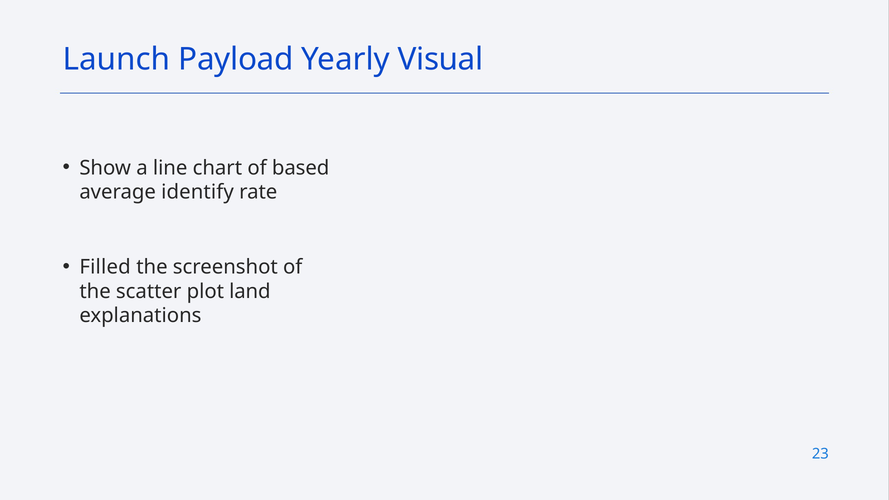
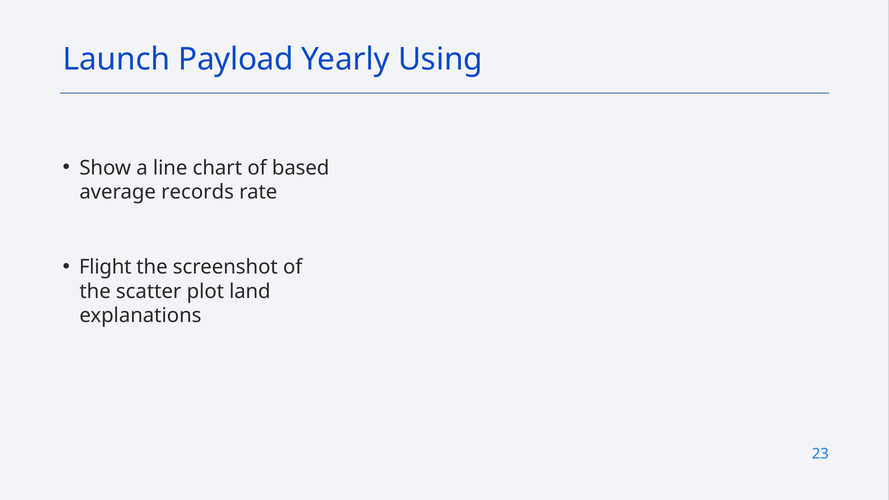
Visual: Visual -> Using
identify: identify -> records
Filled: Filled -> Flight
